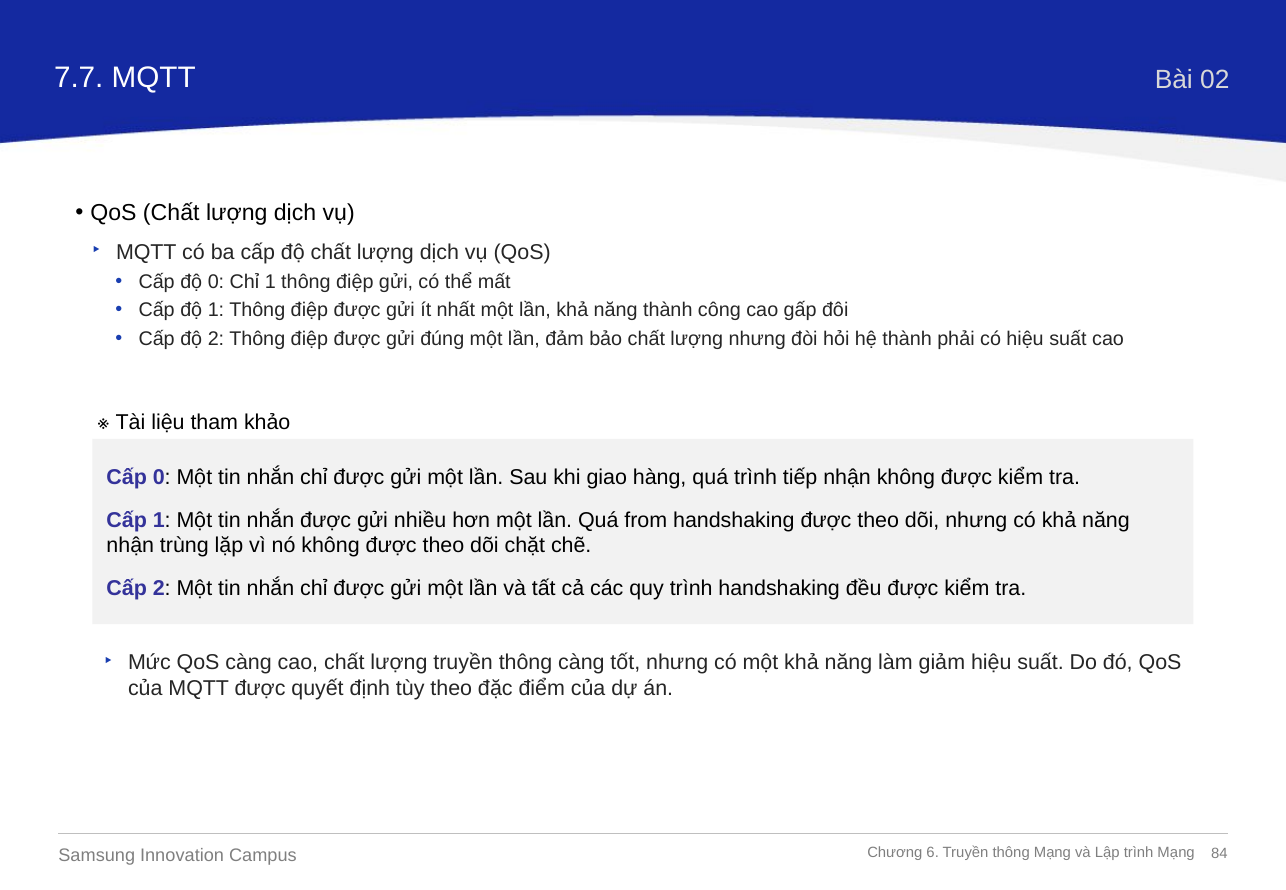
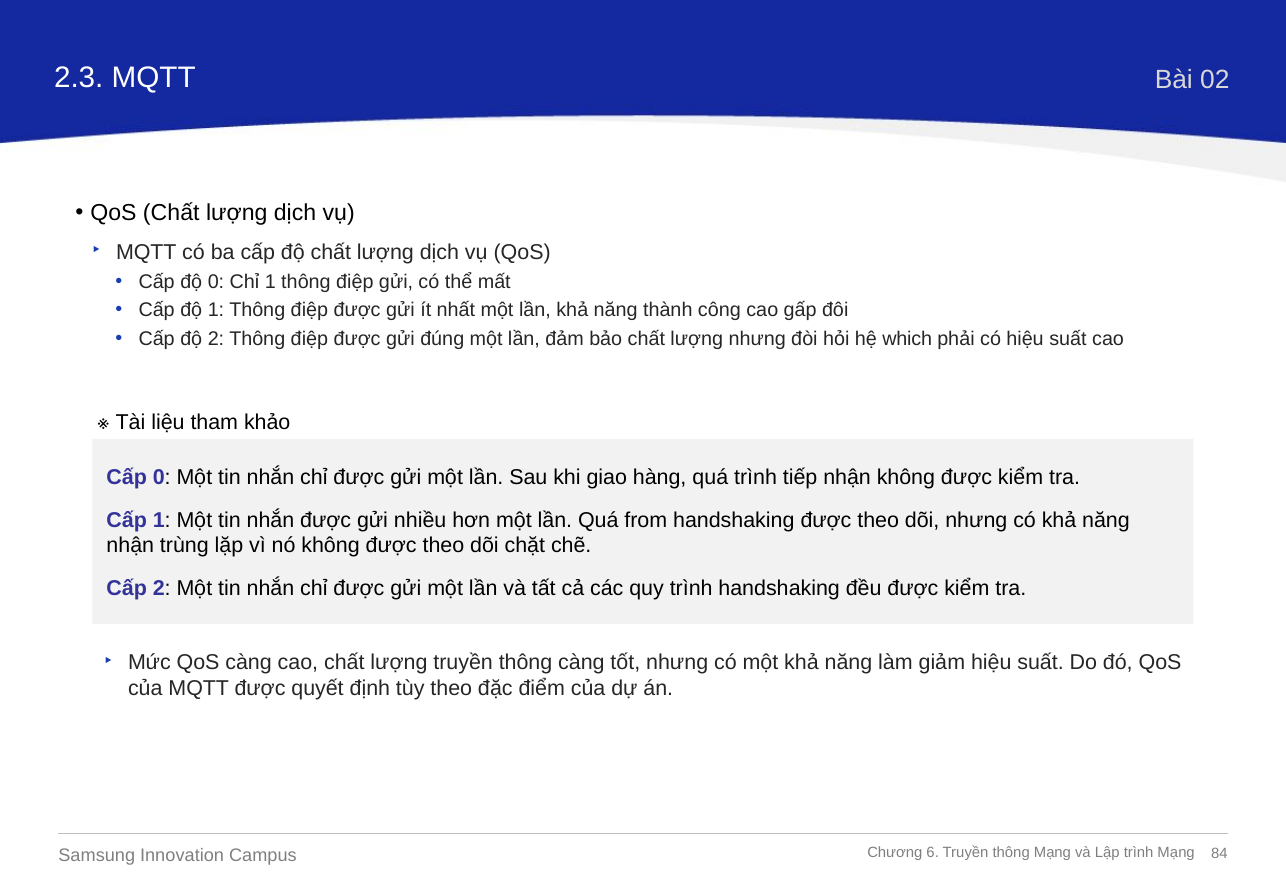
7.7: 7.7 -> 2.3
hệ thành: thành -> which
